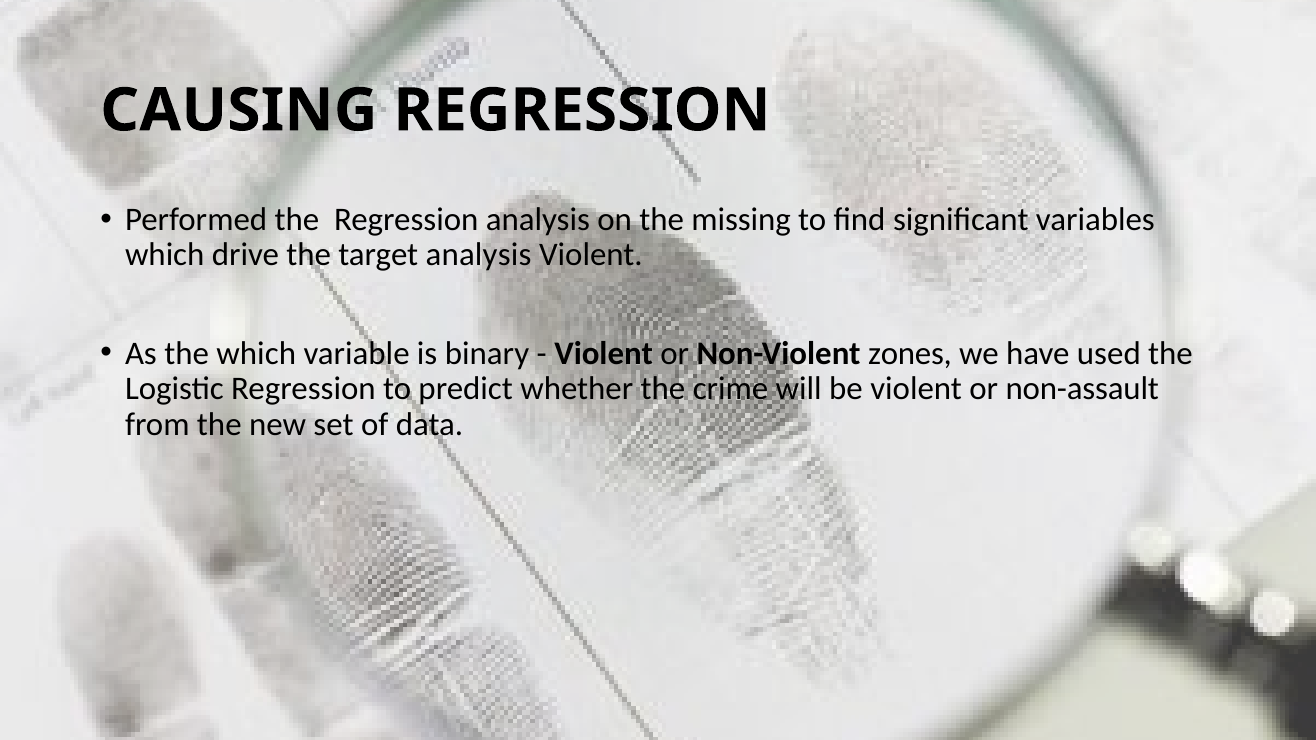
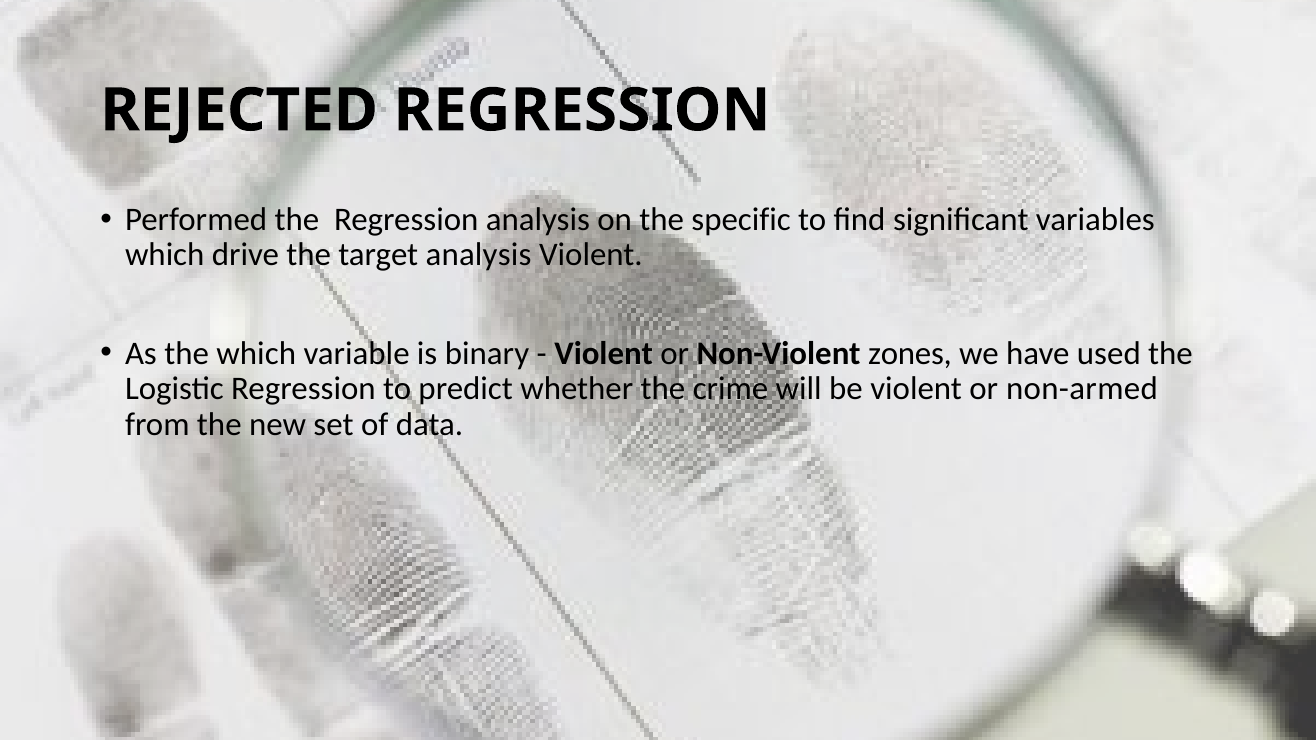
CAUSING: CAUSING -> REJECTED
missing: missing -> specific
non-assault: non-assault -> non-armed
